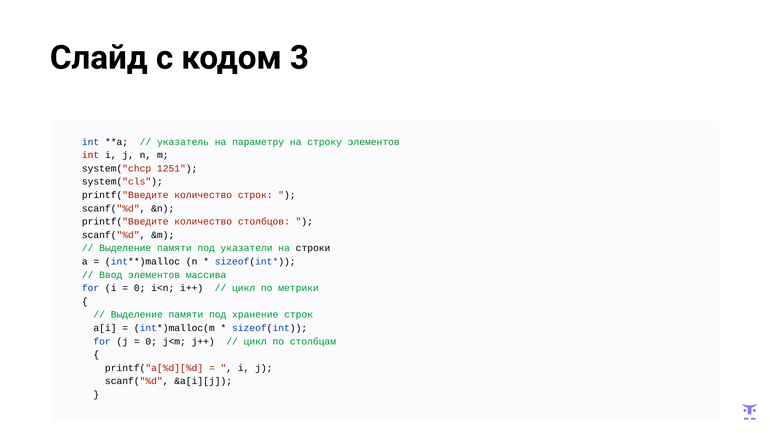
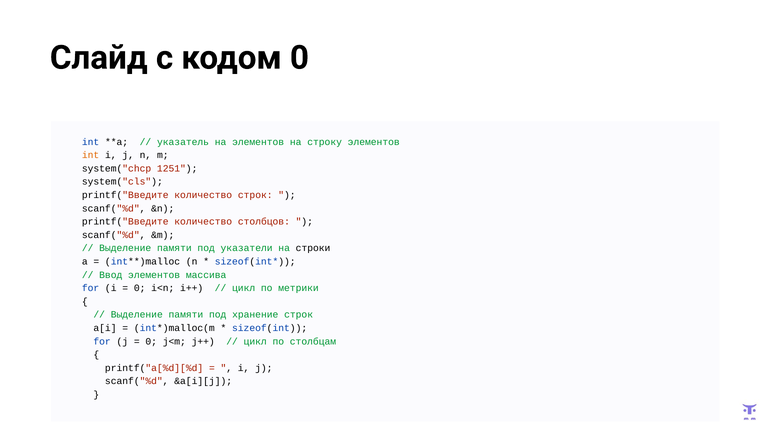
кодом 3: 3 -> 0
на параметру: параметру -> элементов
int at (91, 155) colour: red -> orange
